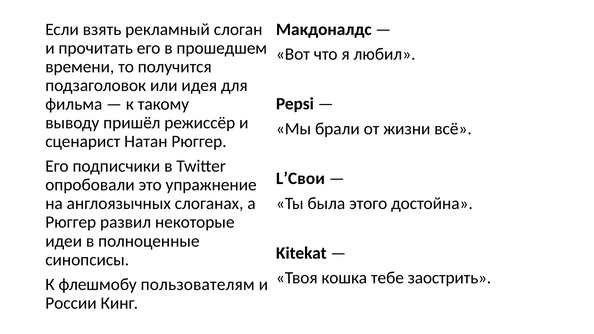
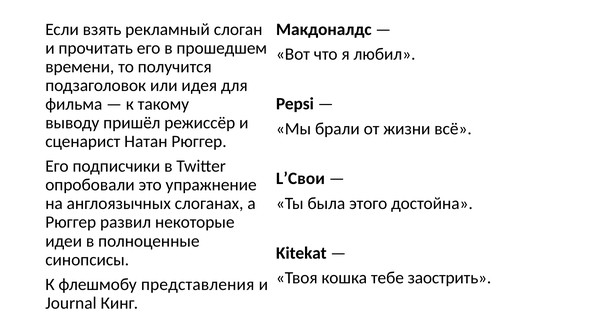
пользователям: пользователям -> представления
России: России -> Journal
